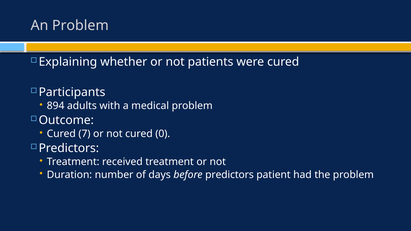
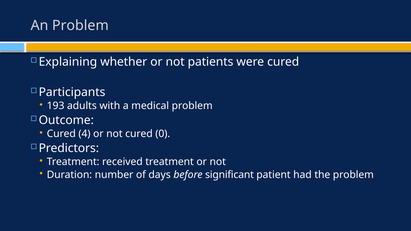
894: 894 -> 193
7: 7 -> 4
predictors: predictors -> significant
